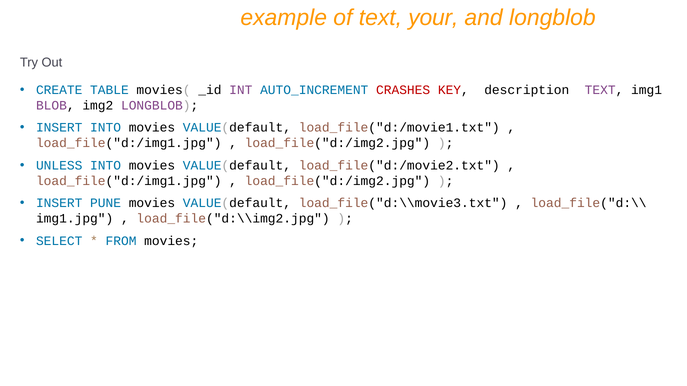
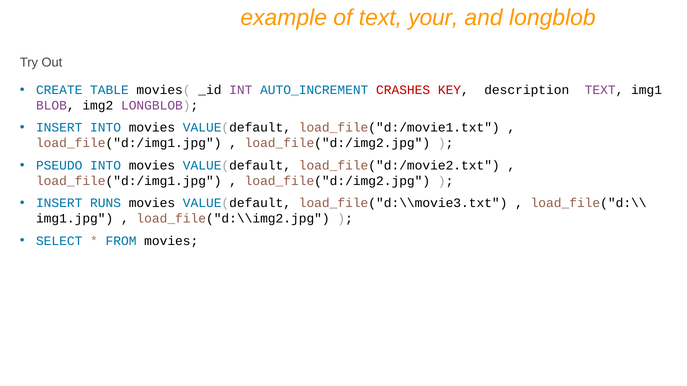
UNLESS: UNLESS -> PSEUDO
PUNE: PUNE -> RUNS
